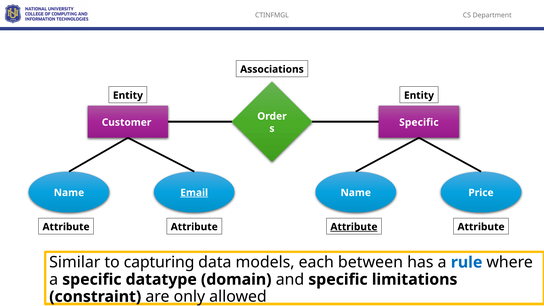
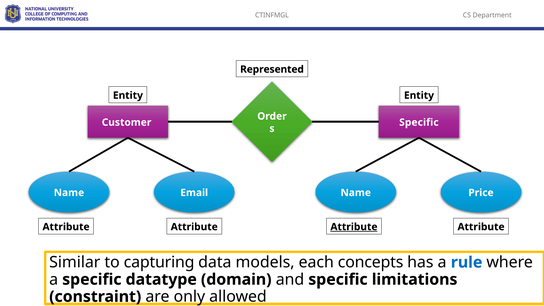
Associations: Associations -> Represented
Email underline: present -> none
between: between -> concepts
